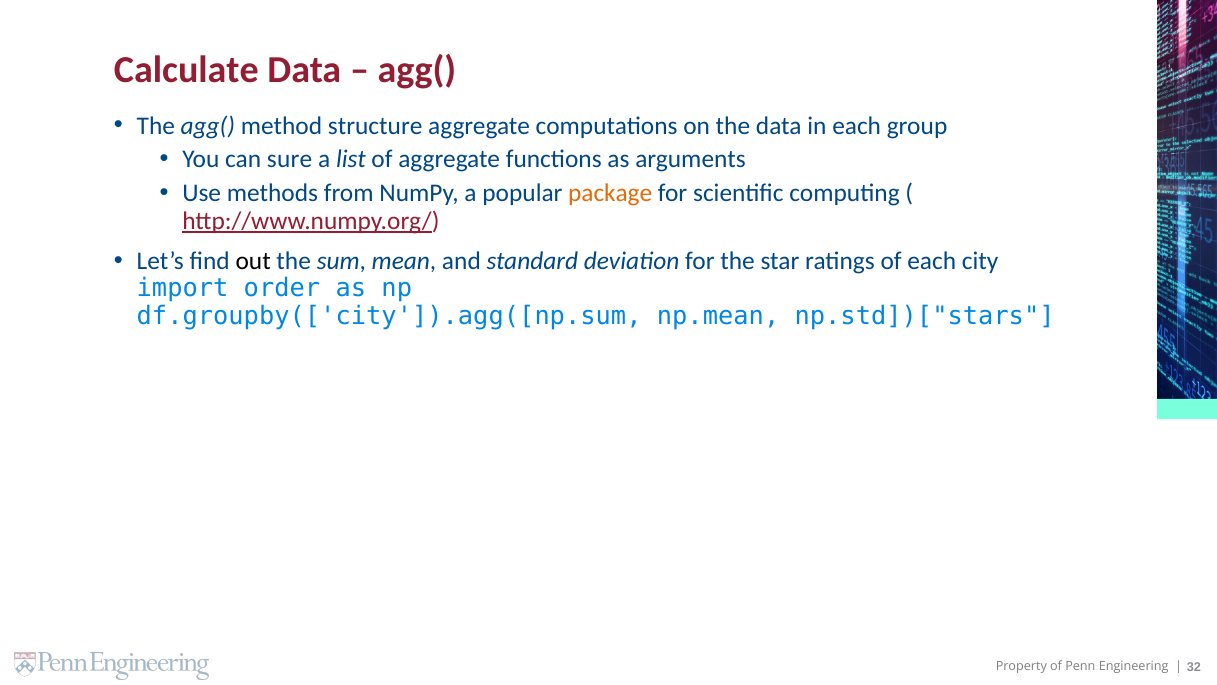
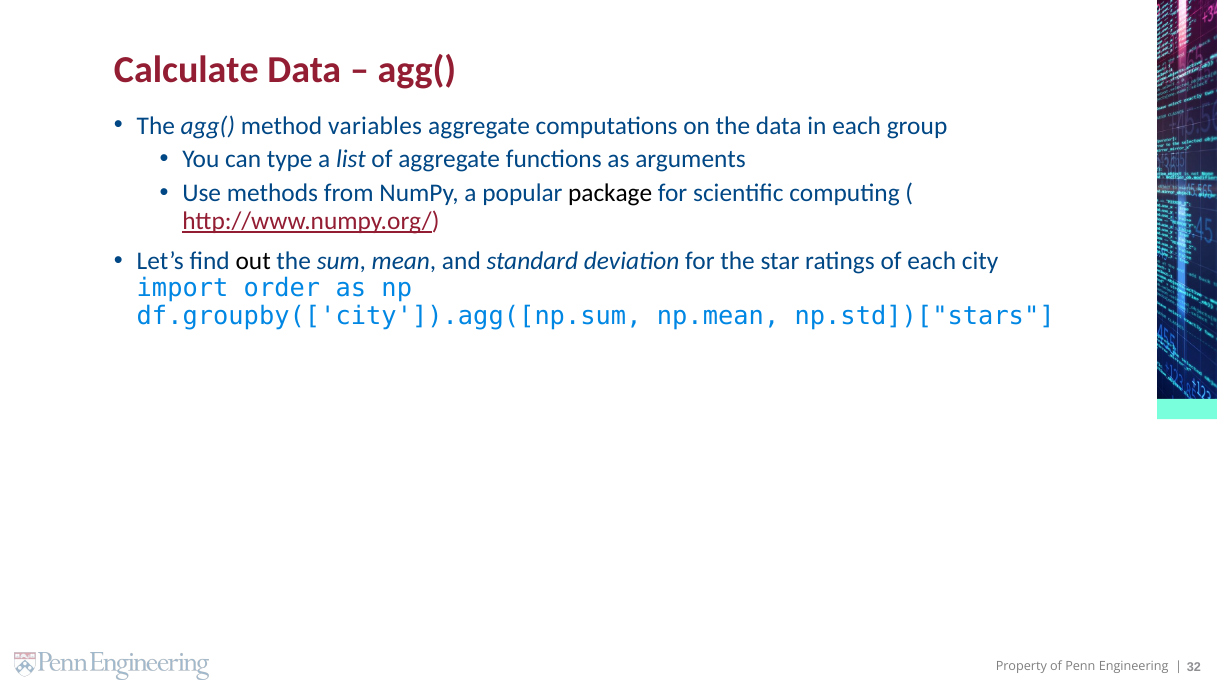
structure: structure -> variables
sure: sure -> type
package colour: orange -> black
